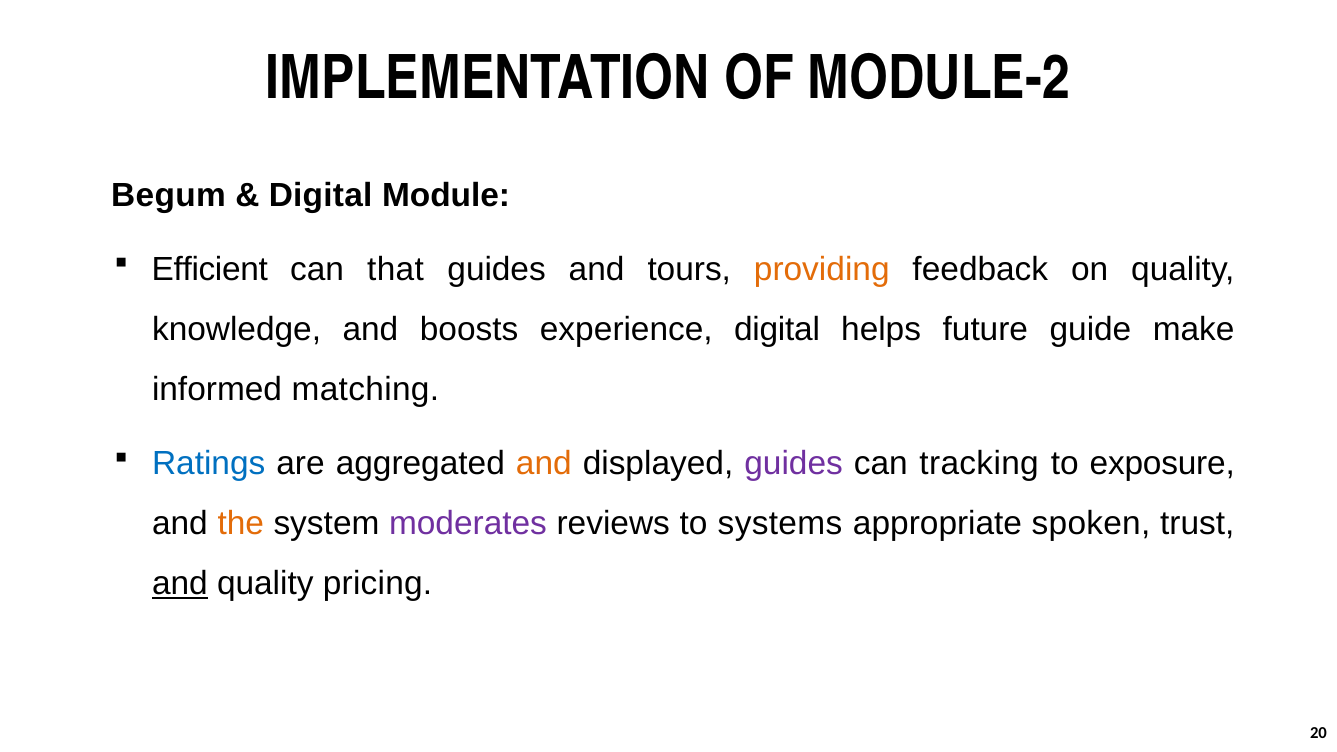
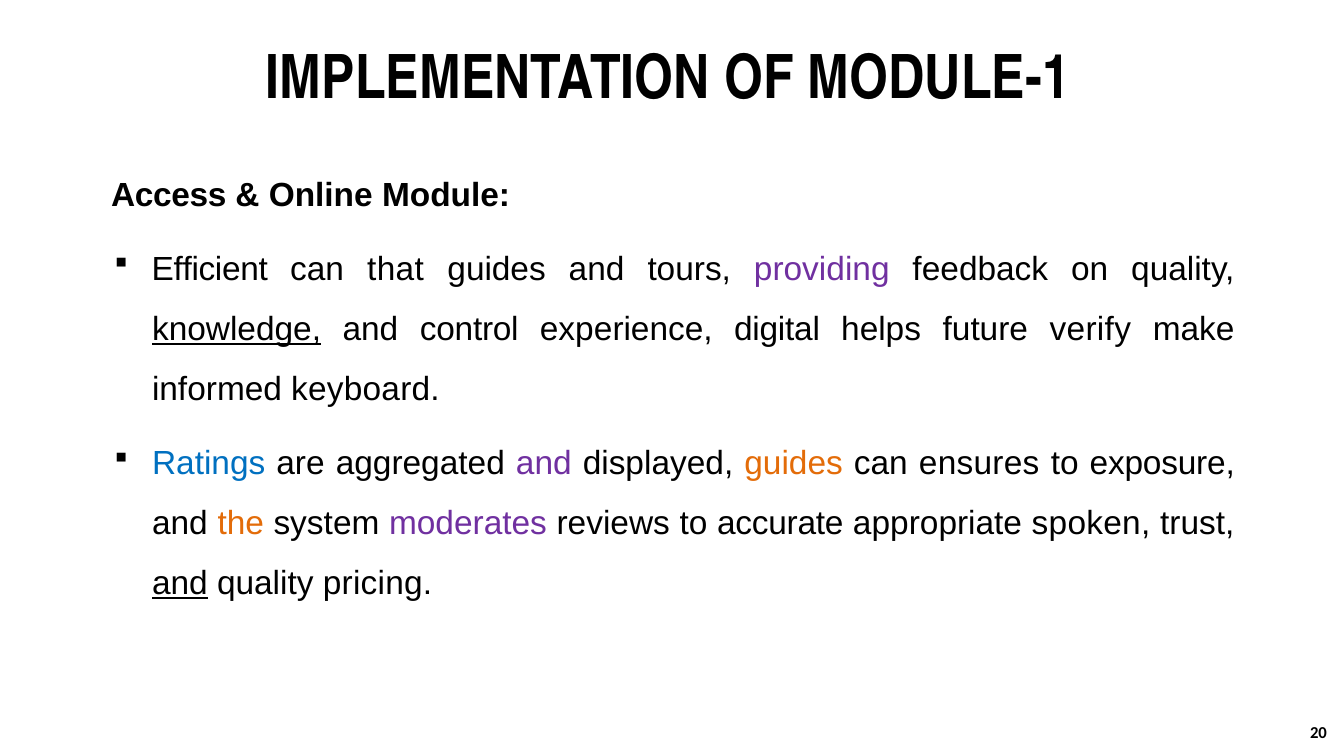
MODULE-2: MODULE-2 -> MODULE-1
Begum: Begum -> Access
Digital at (321, 195): Digital -> Online
providing colour: orange -> purple
knowledge underline: none -> present
boosts: boosts -> control
guide: guide -> verify
matching: matching -> keyboard
and at (544, 464) colour: orange -> purple
guides at (794, 464) colour: purple -> orange
tracking: tracking -> ensures
systems: systems -> accurate
